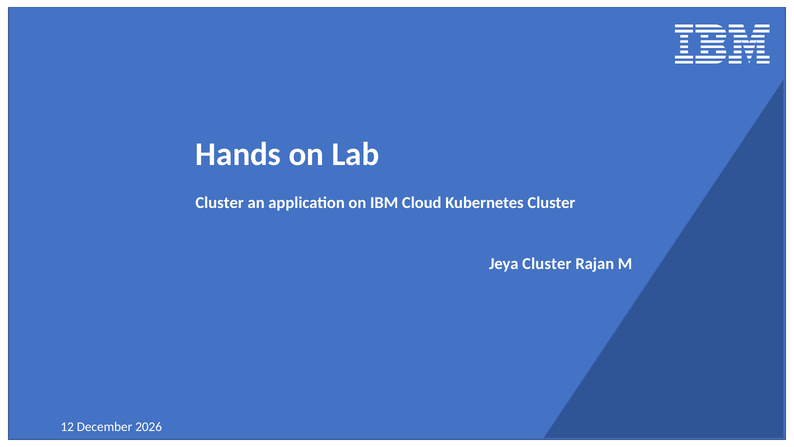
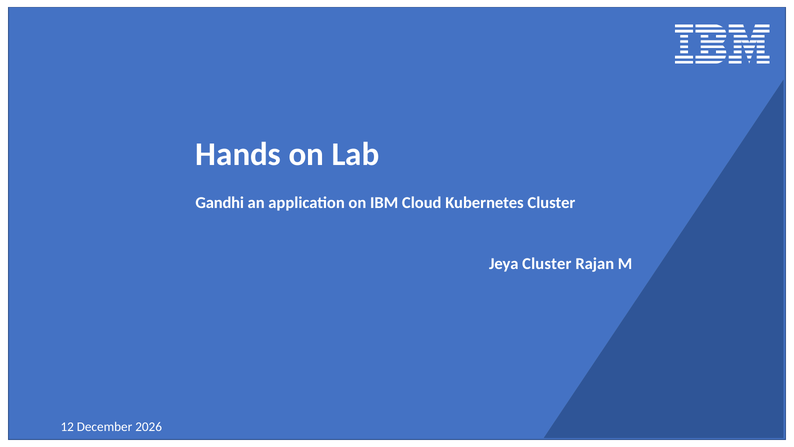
Cluster at (220, 203): Cluster -> Gandhi
